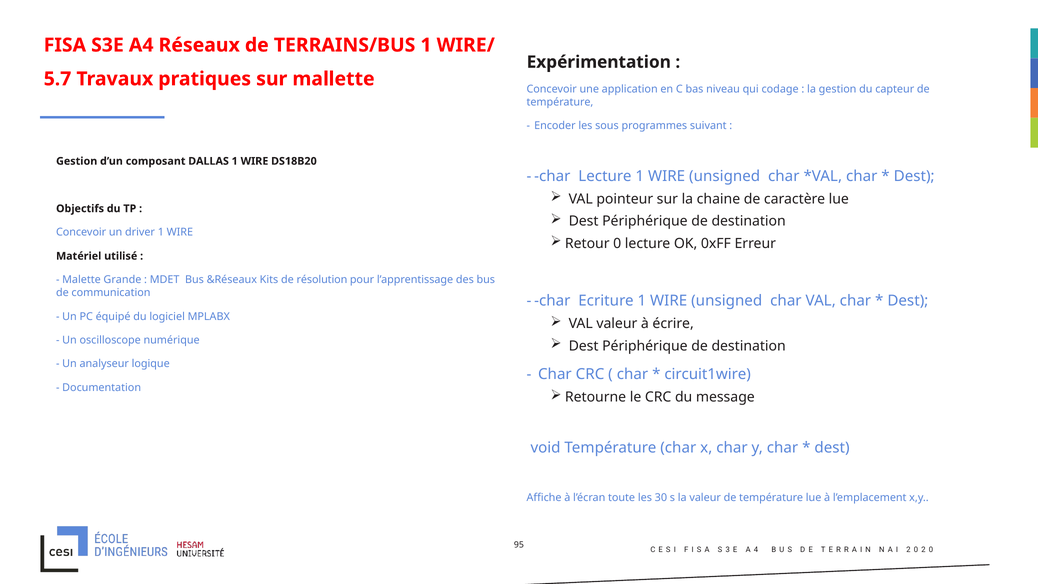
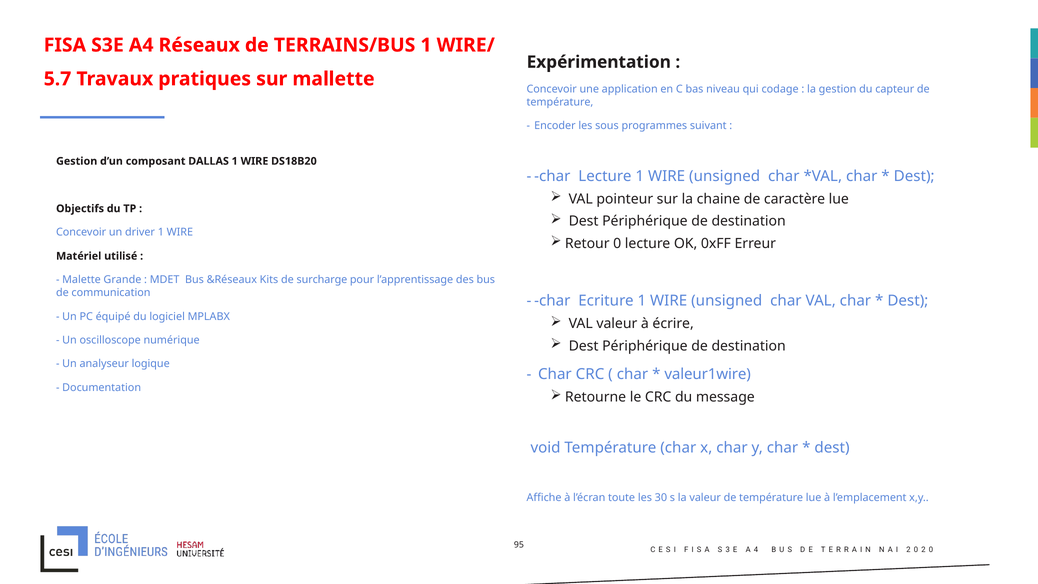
résolution: résolution -> surcharge
circuit1wire: circuit1wire -> valeur1wire
